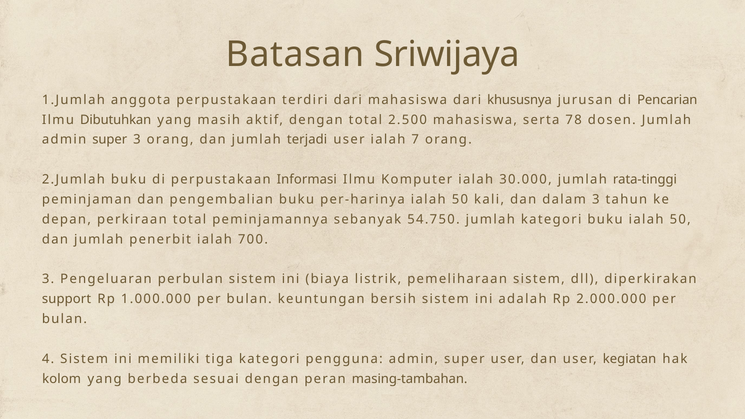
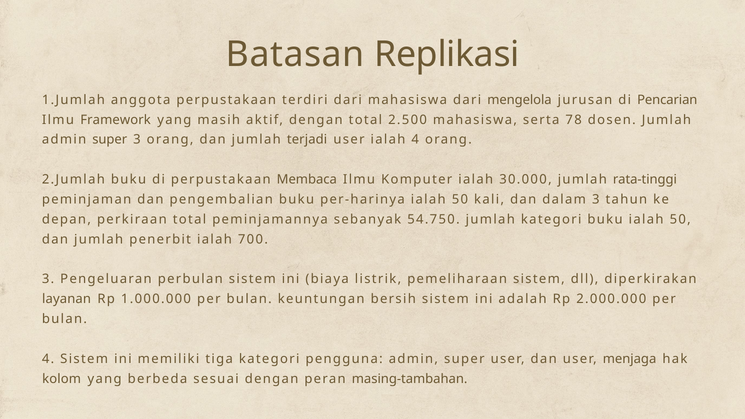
Sriwijaya: Sriwijaya -> Replikasi
khususnya: khususnya -> mengelola
Dibutuhkan: Dibutuhkan -> Framework
ialah 7: 7 -> 4
Informasi: Informasi -> Membaca
support: support -> layanan
kegiatan: kegiatan -> menjaga
